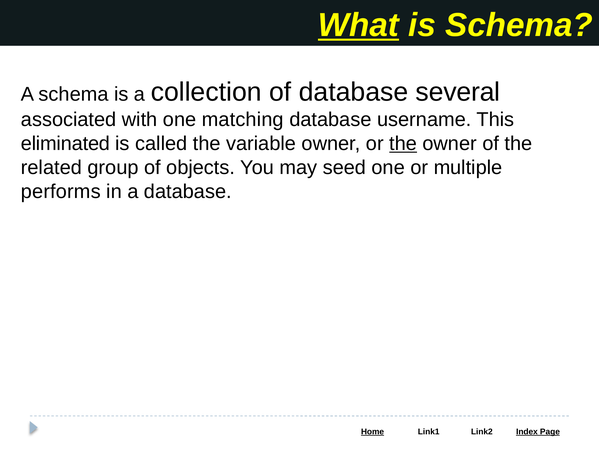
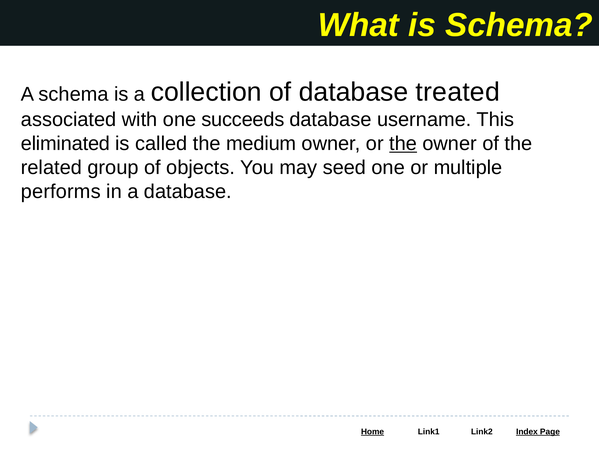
What underline: present -> none
several: several -> treated
matching: matching -> succeeds
variable: variable -> medium
